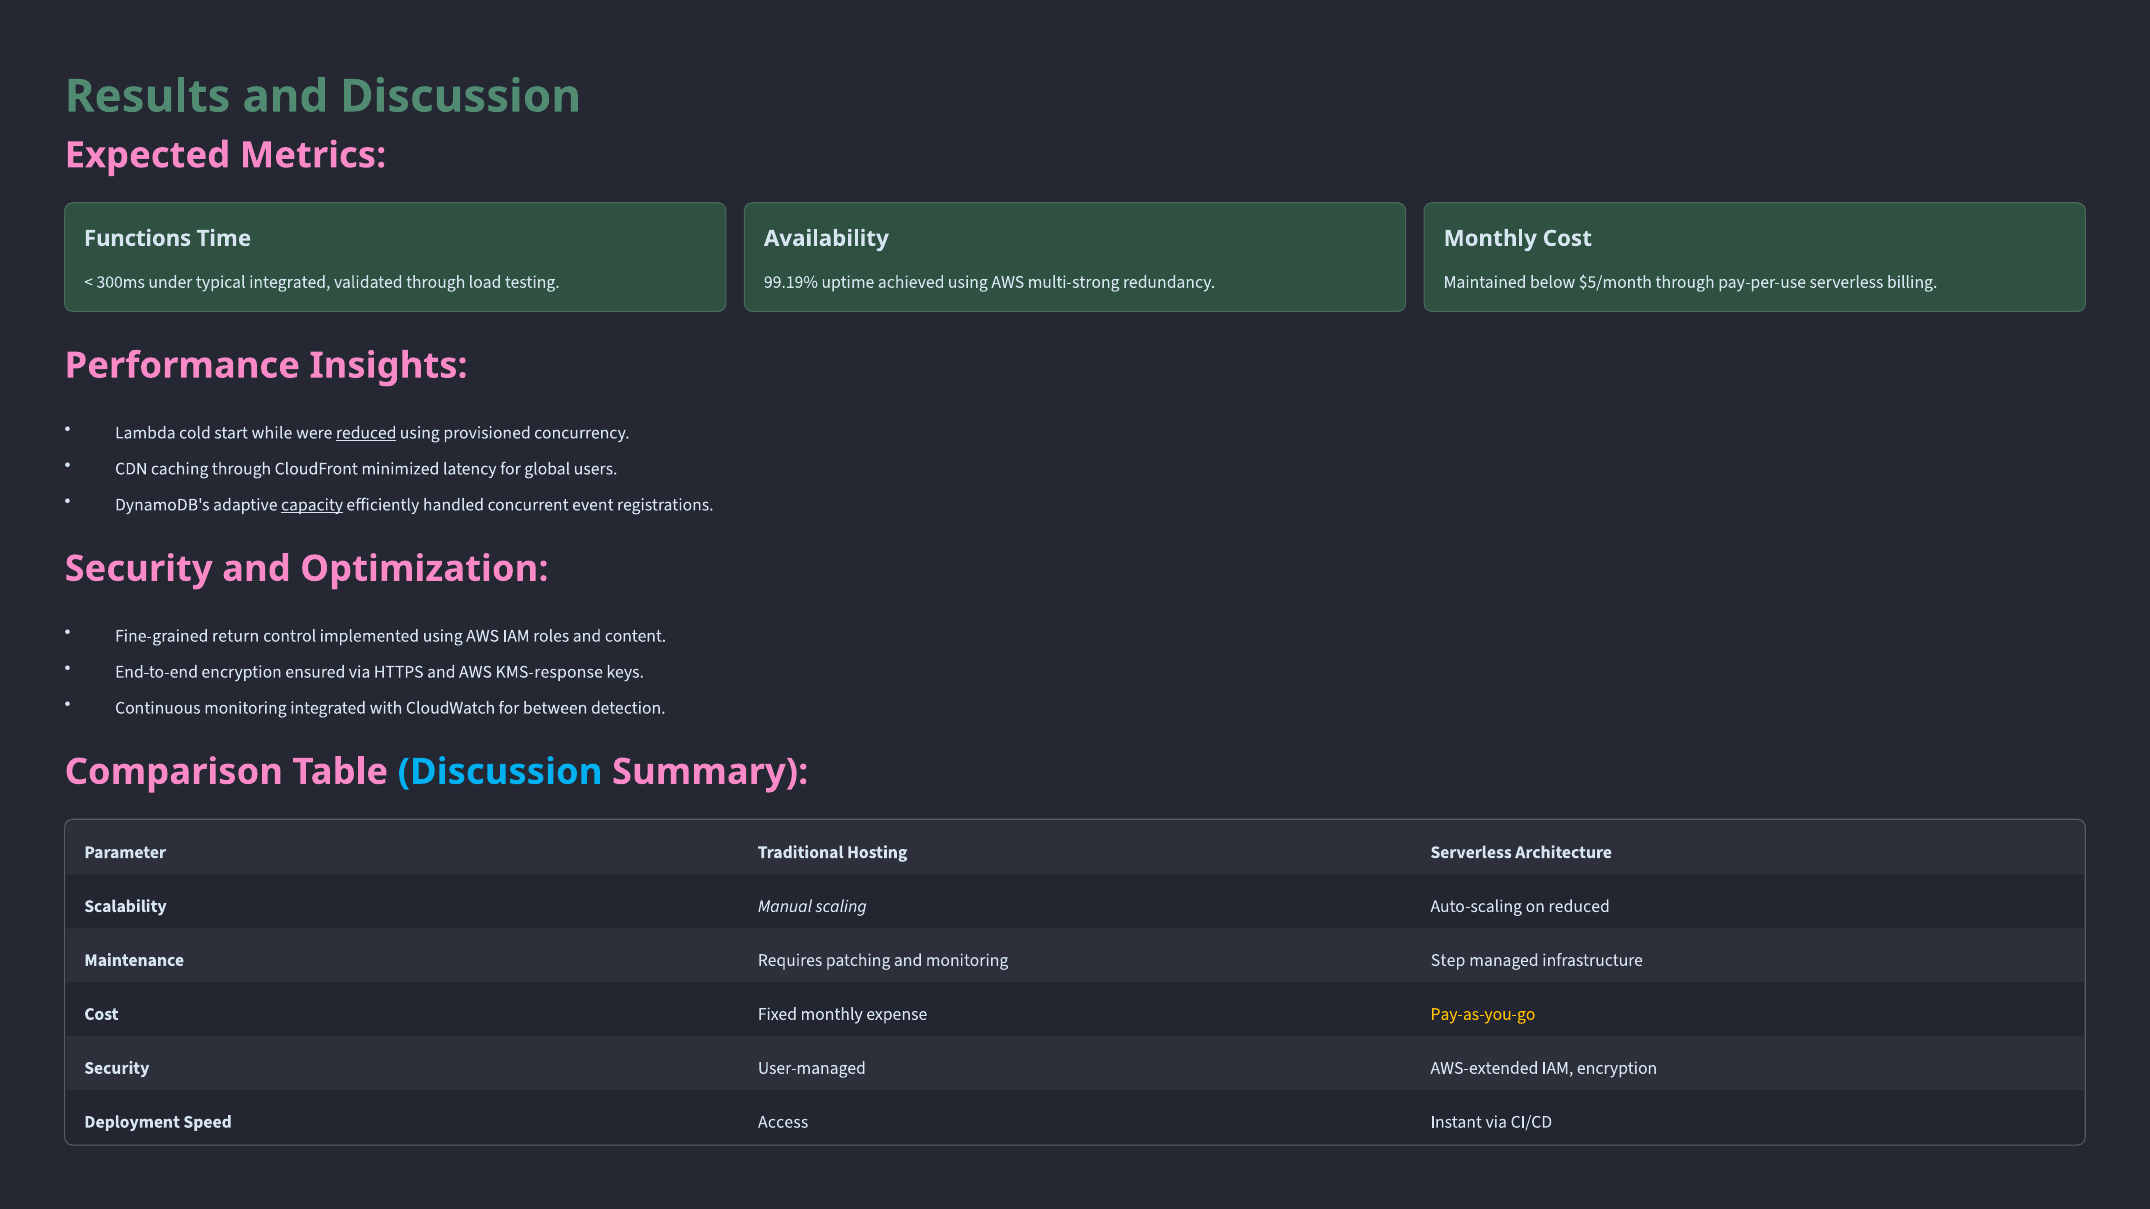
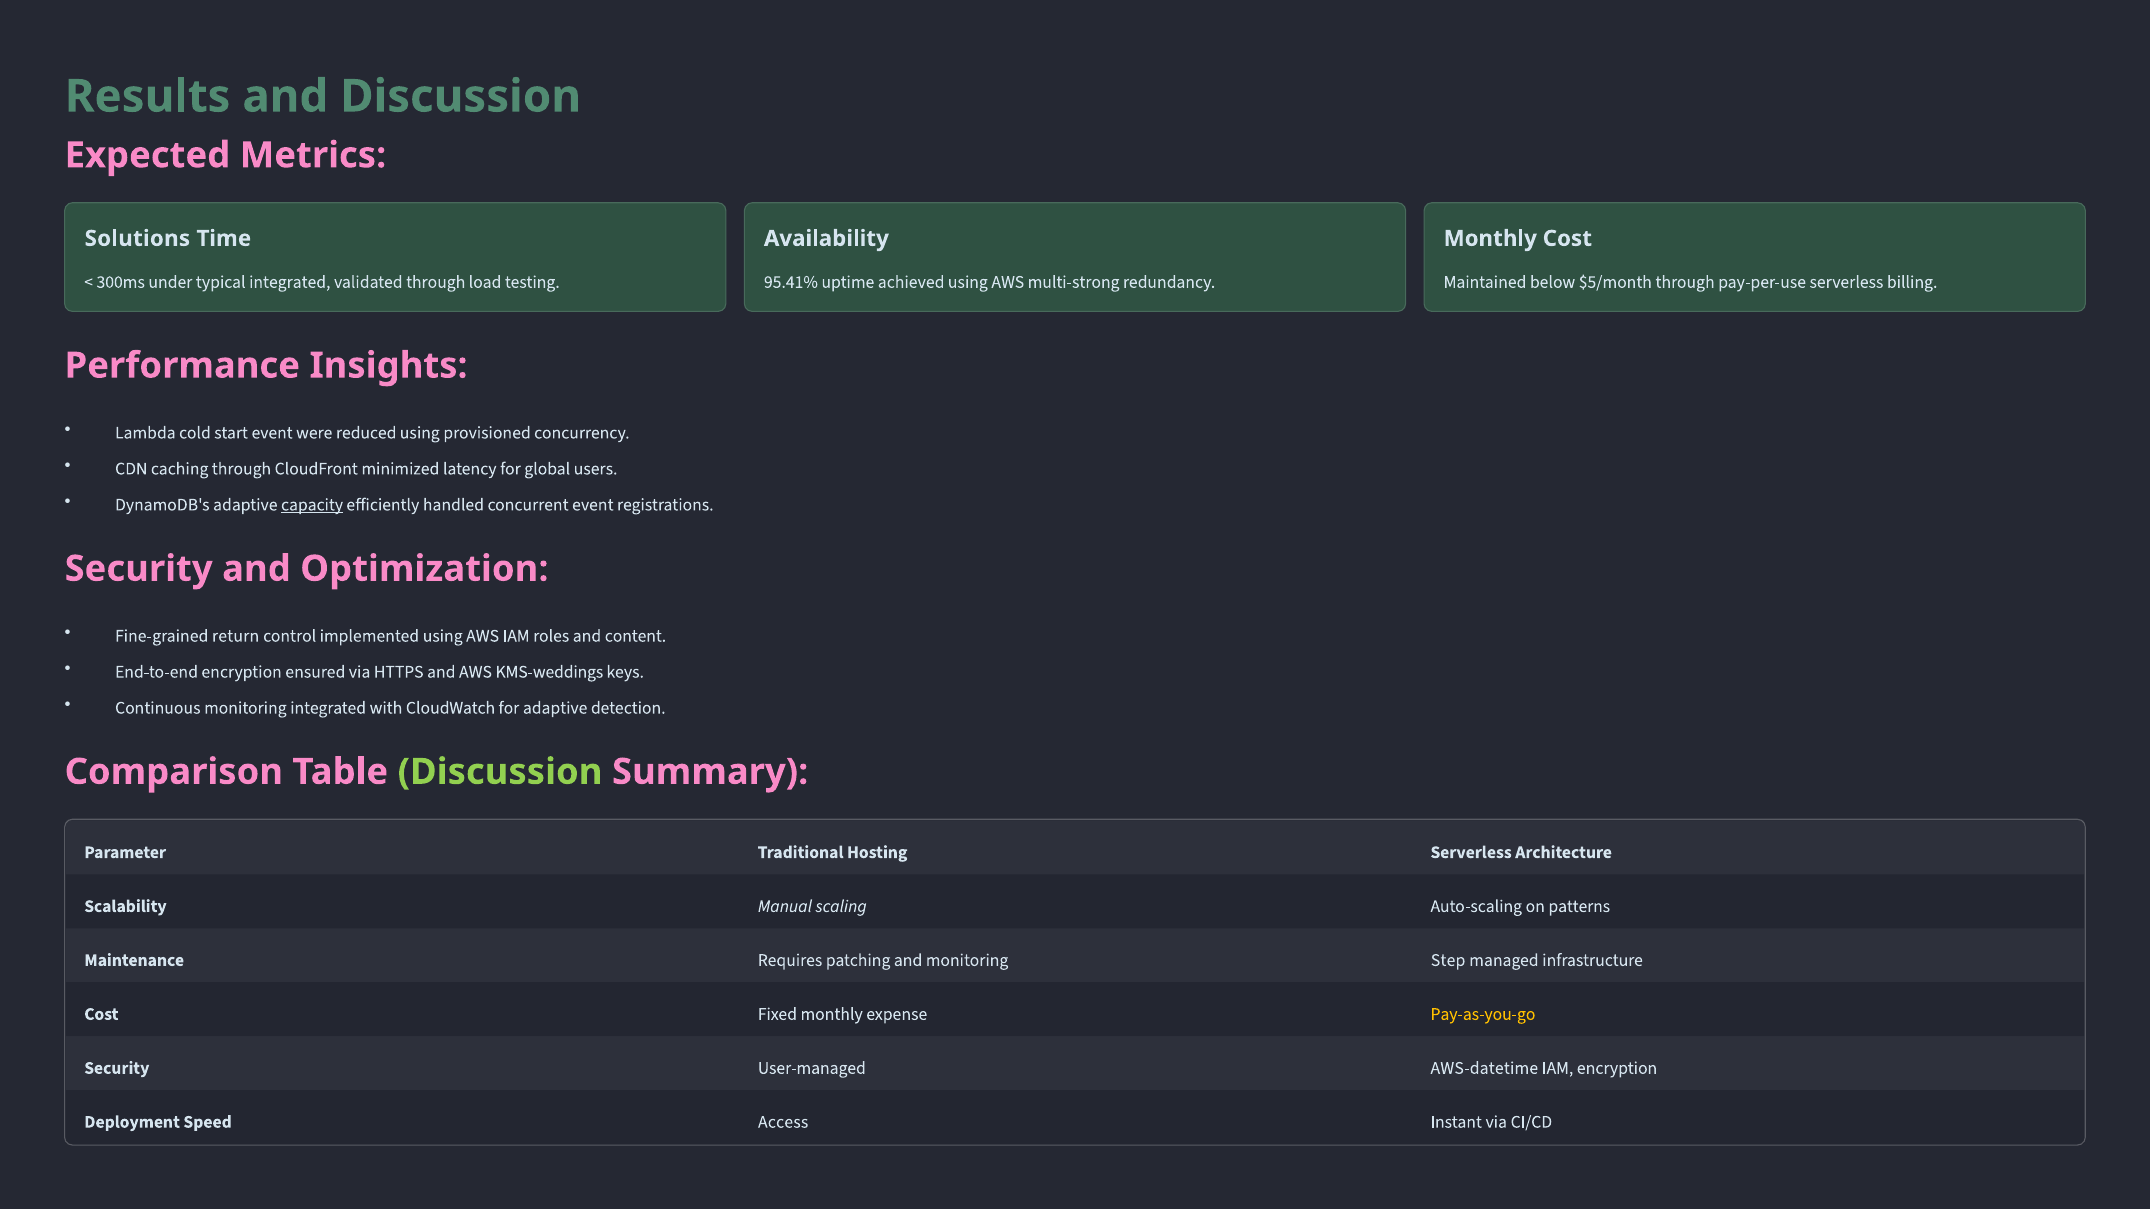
Functions: Functions -> Solutions
99.19%: 99.19% -> 95.41%
start while: while -> event
reduced at (366, 433) underline: present -> none
KMS-response: KMS-response -> KMS-weddings
for between: between -> adaptive
Discussion at (500, 772) colour: light blue -> light green
on reduced: reduced -> patterns
AWS-extended: AWS-extended -> AWS-datetime
